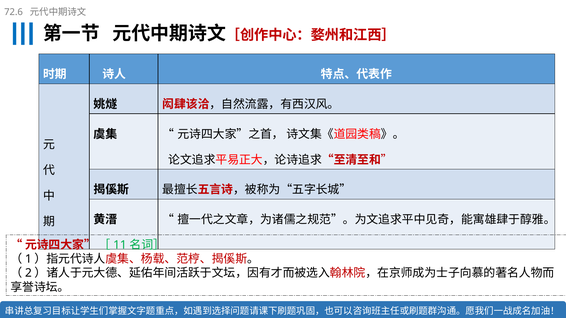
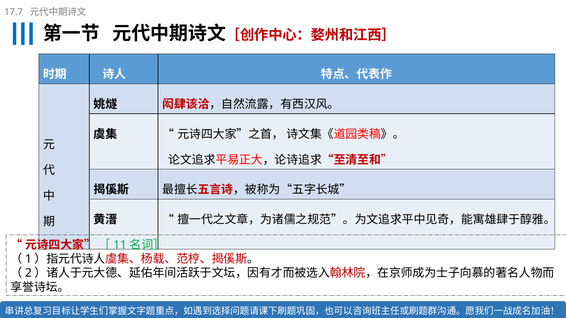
72.6: 72.6 -> 17.7
